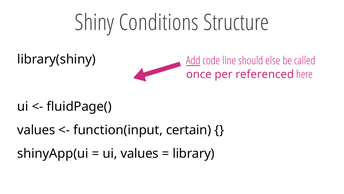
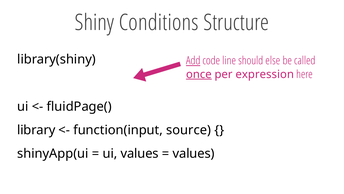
once underline: none -> present
referenced: referenced -> expression
values at (36, 130): values -> library
certain: certain -> source
library at (194, 153): library -> values
